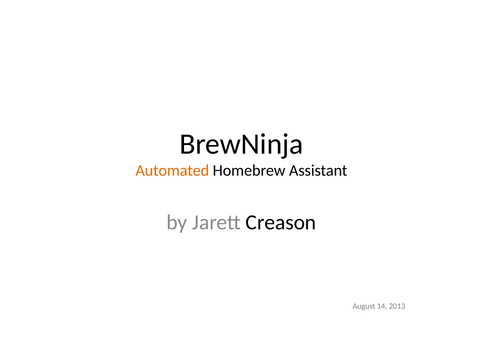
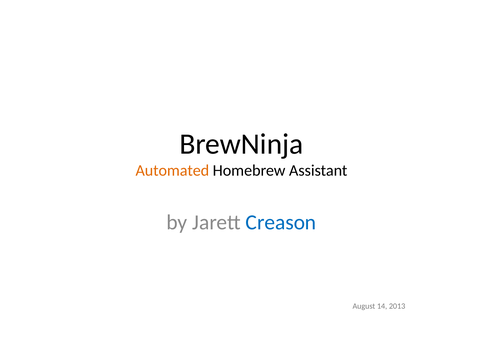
Creason colour: black -> blue
